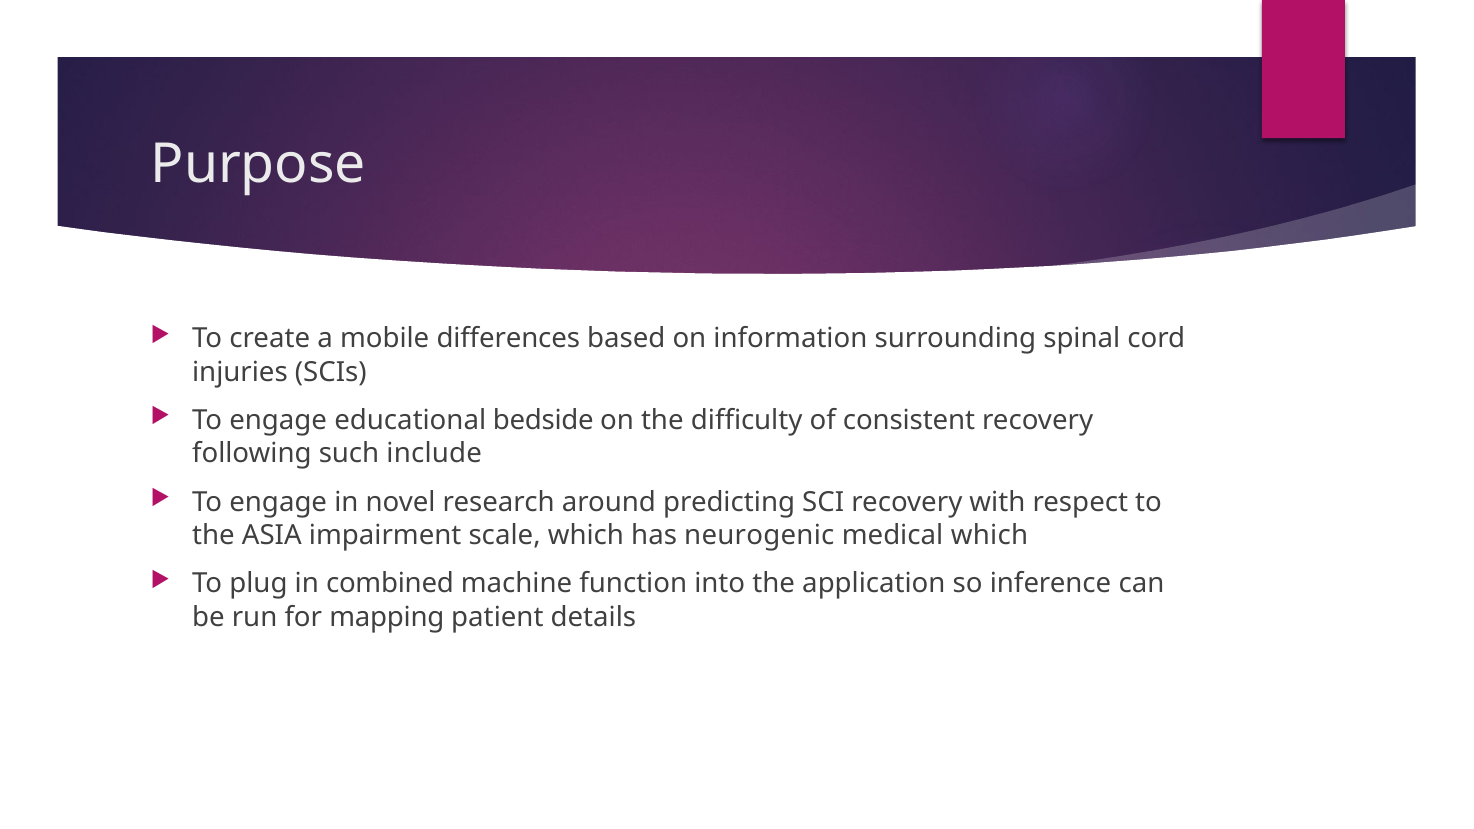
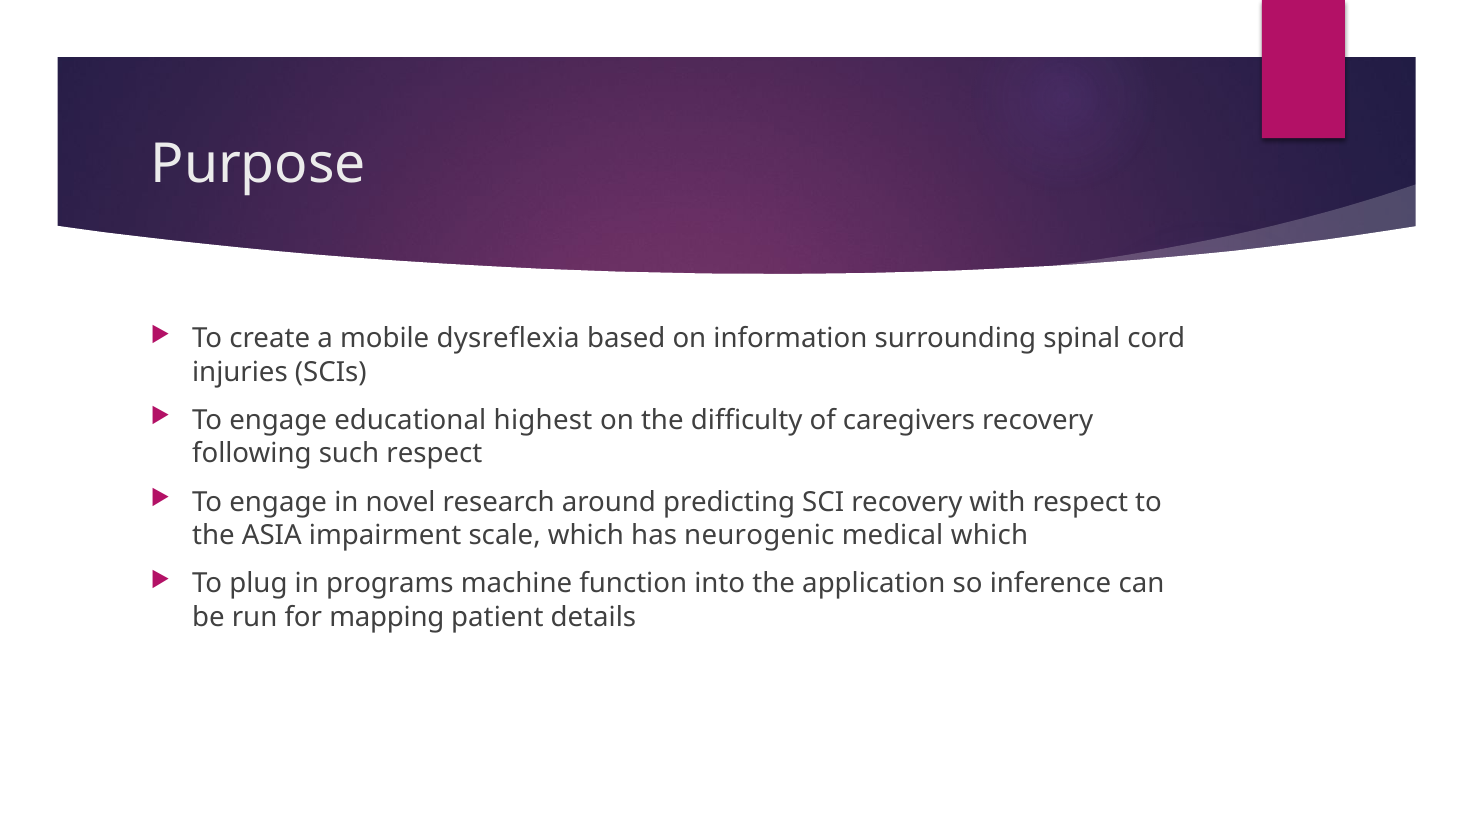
differences: differences -> dysreflexia
bedside: bedside -> highest
consistent: consistent -> caregivers
such include: include -> respect
combined: combined -> programs
